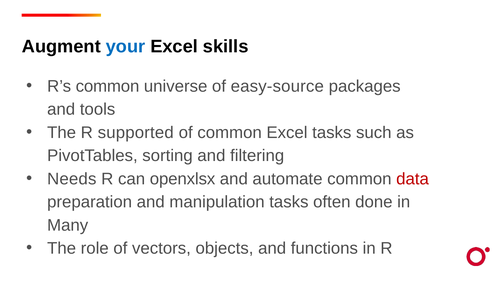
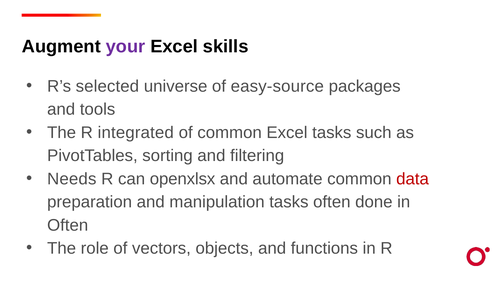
your colour: blue -> purple
R’s common: common -> selected
supported: supported -> integrated
Many at (68, 226): Many -> Often
